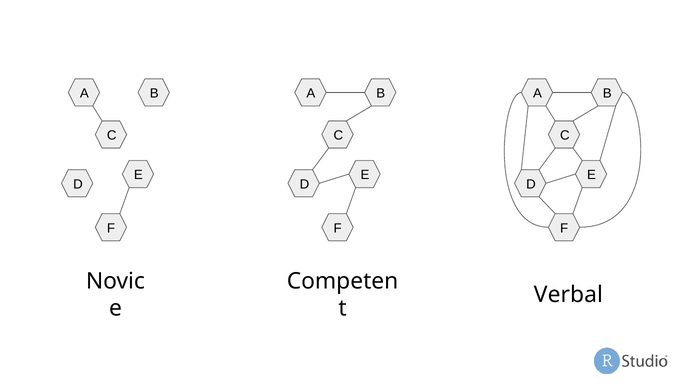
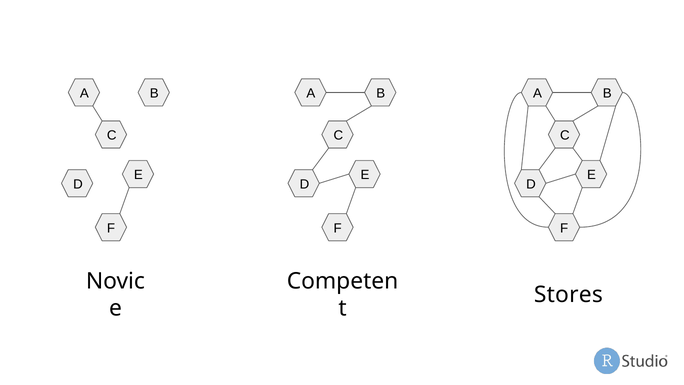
Verbal: Verbal -> Stores
